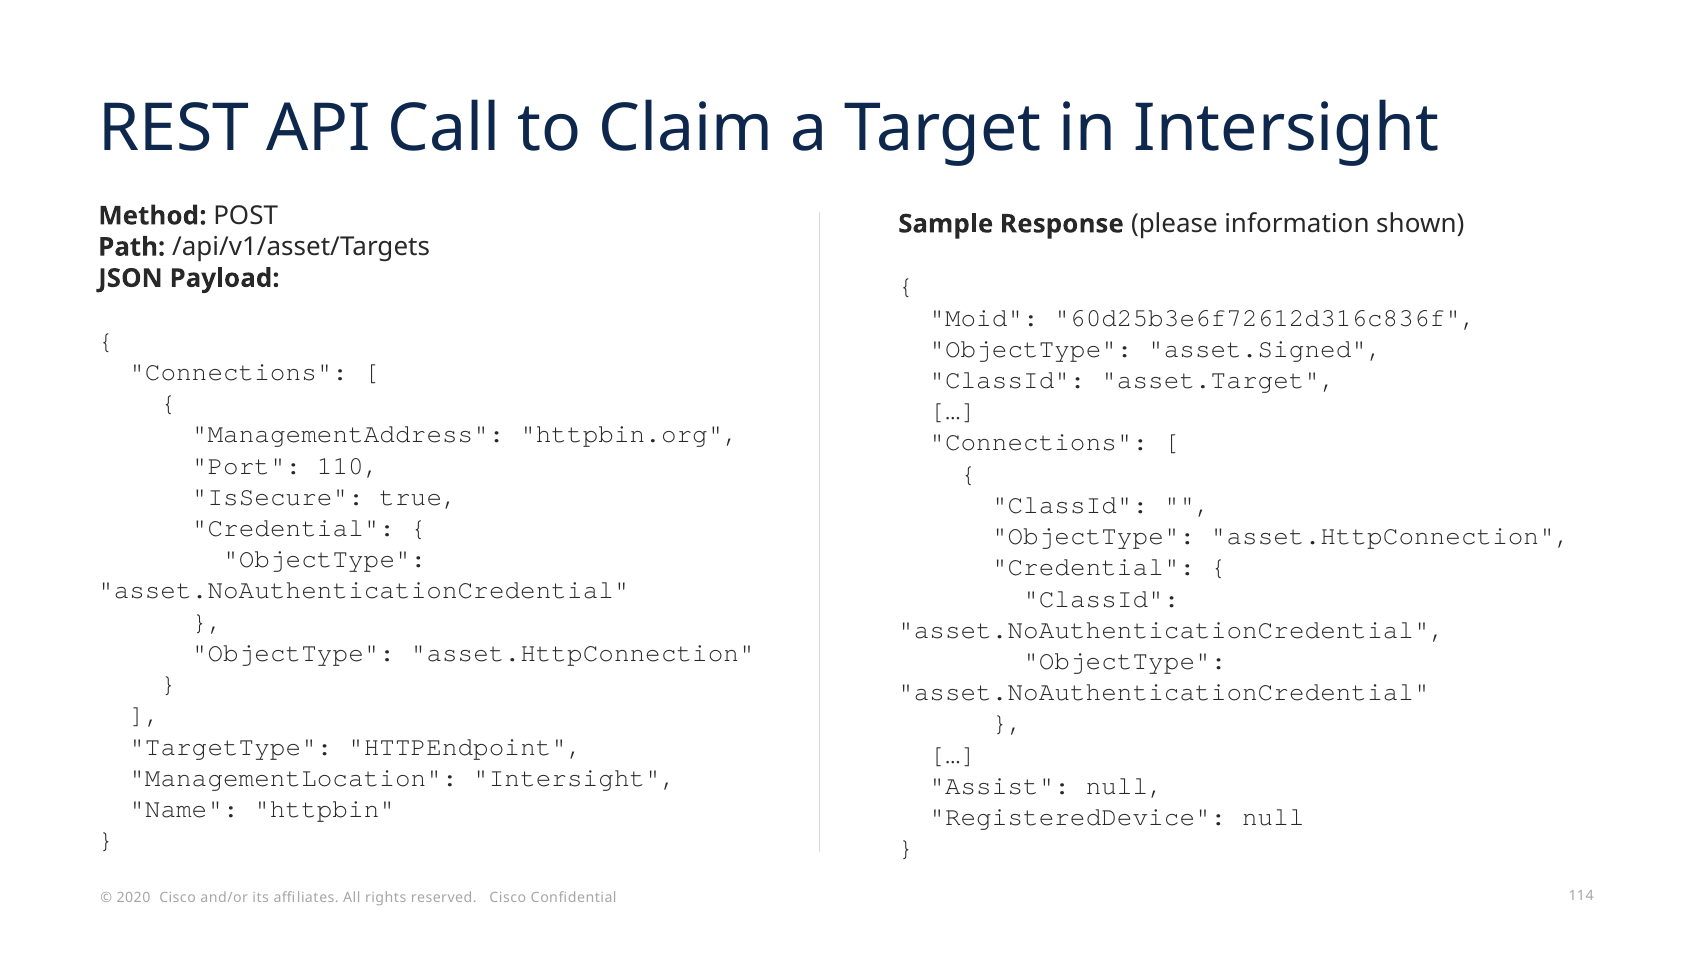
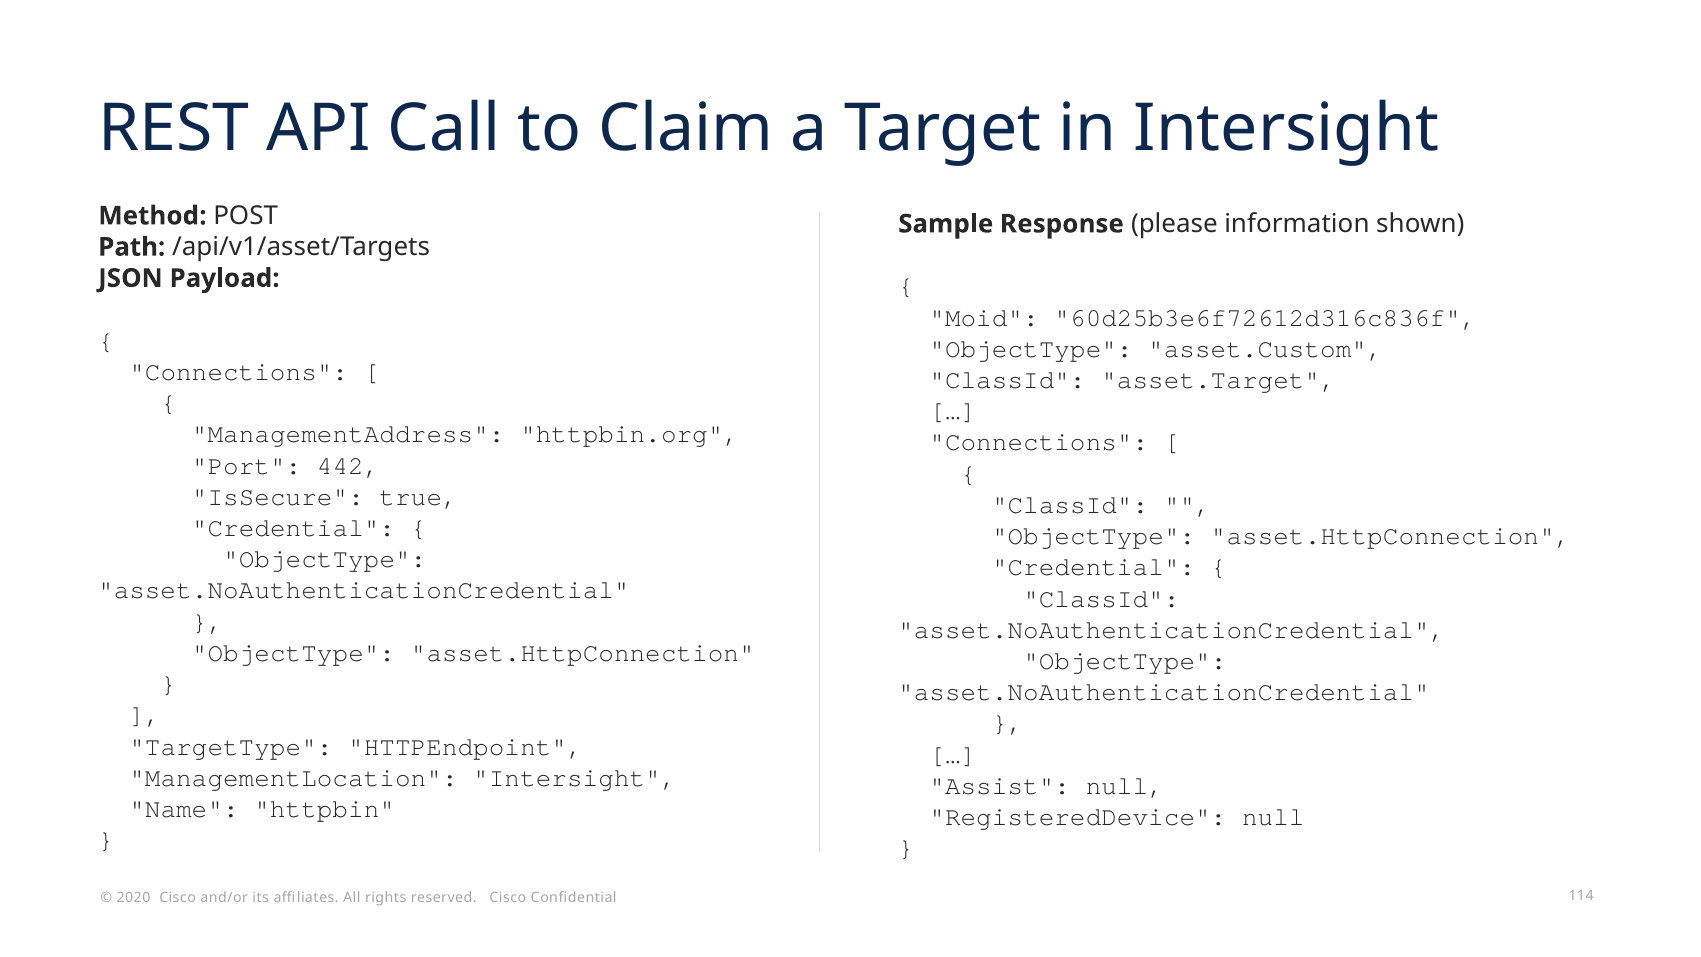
asset.Signed: asset.Signed -> asset.Custom
110: 110 -> 442
